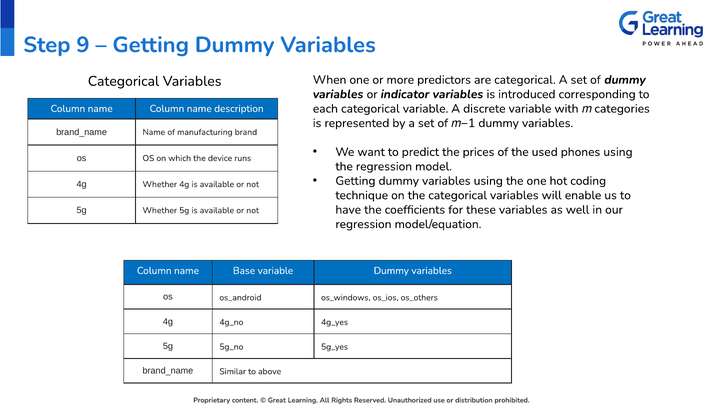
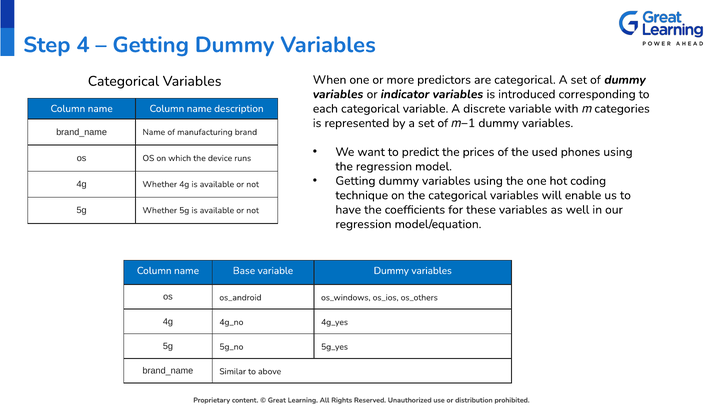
9: 9 -> 4
